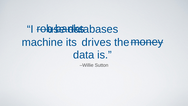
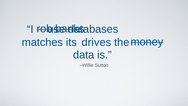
machine: machine -> matches
